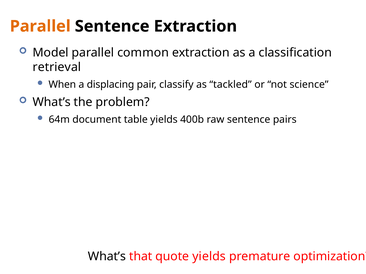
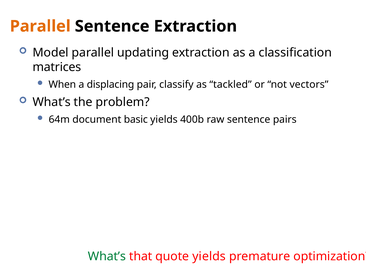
common: common -> updating
retrieval: retrieval -> matrices
science: science -> vectors
table: table -> basic
What’s at (107, 257) colour: black -> green
